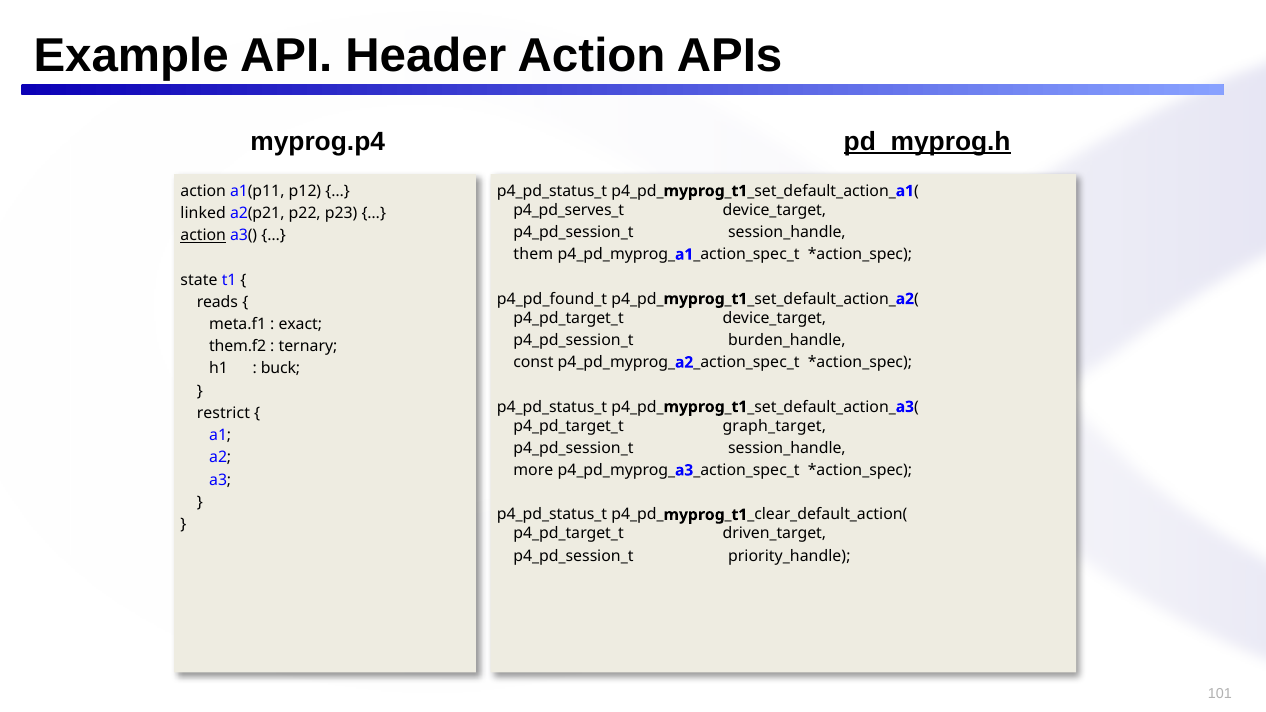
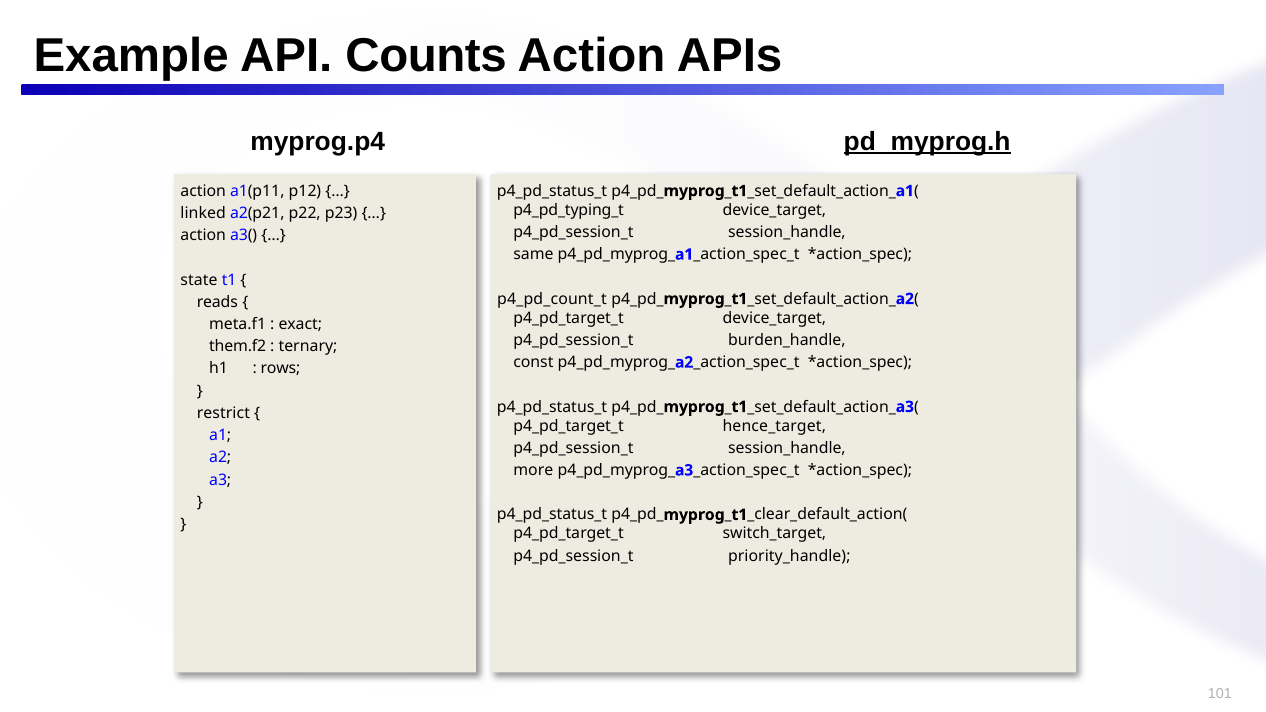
Header: Header -> Counts
p4_pd_serves_t: p4_pd_serves_t -> p4_pd_typing_t
action at (203, 235) underline: present -> none
them: them -> same
p4_pd_found_t: p4_pd_found_t -> p4_pd_count_t
buck: buck -> rows
graph_target: graph_target -> hence_target
driven_target: driven_target -> switch_target
